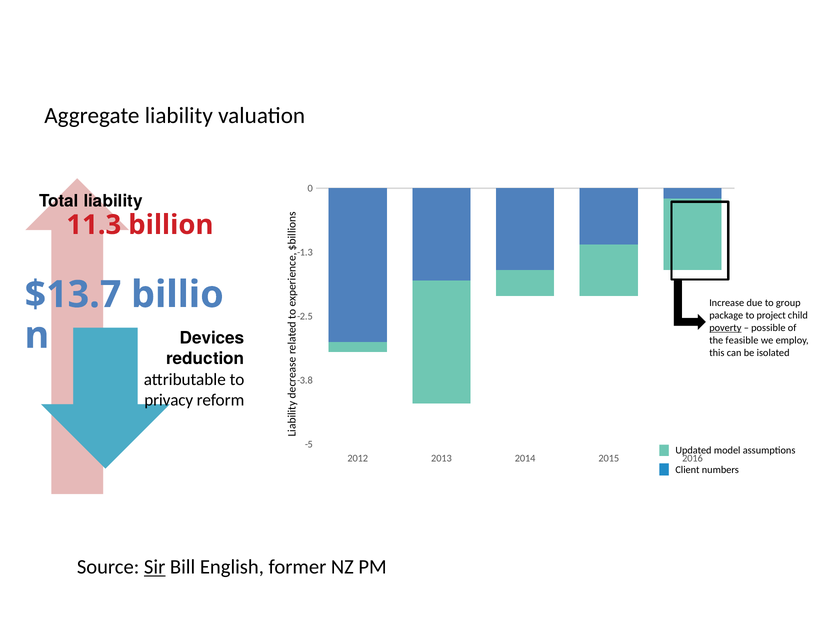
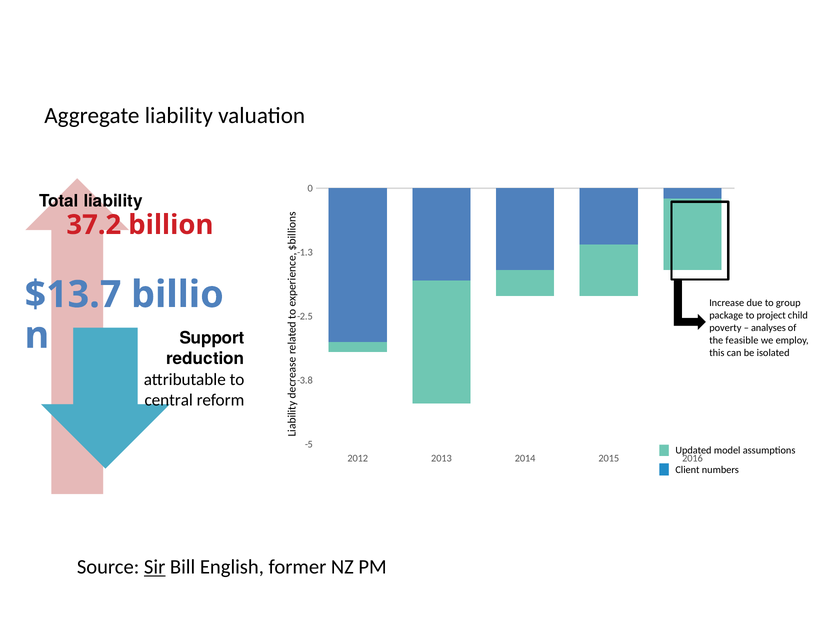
11.3: 11.3 -> 37.2
poverty underline: present -> none
possible: possible -> analyses
Devices: Devices -> Support
privacy: privacy -> central
